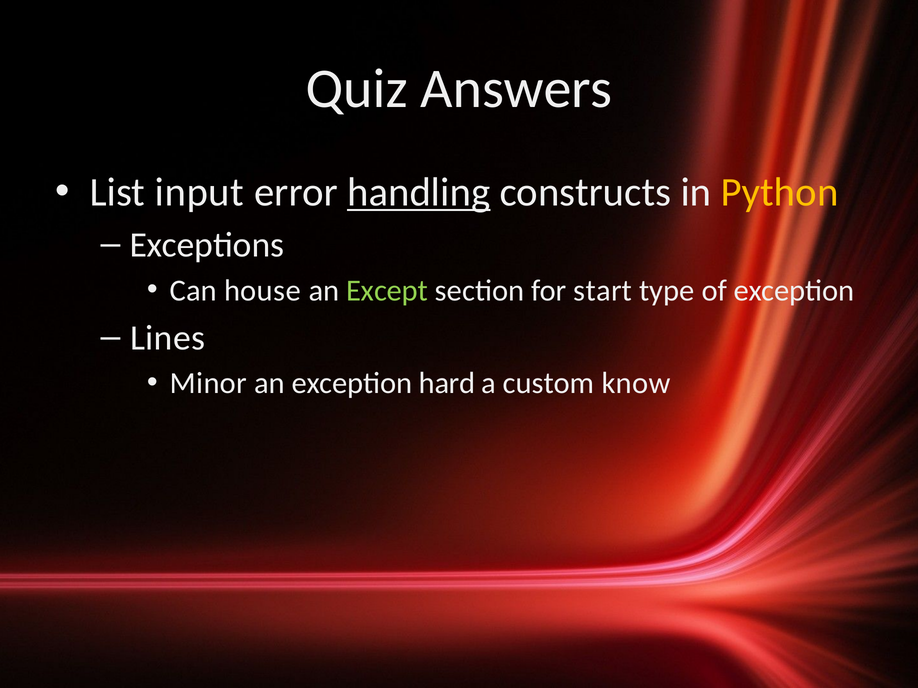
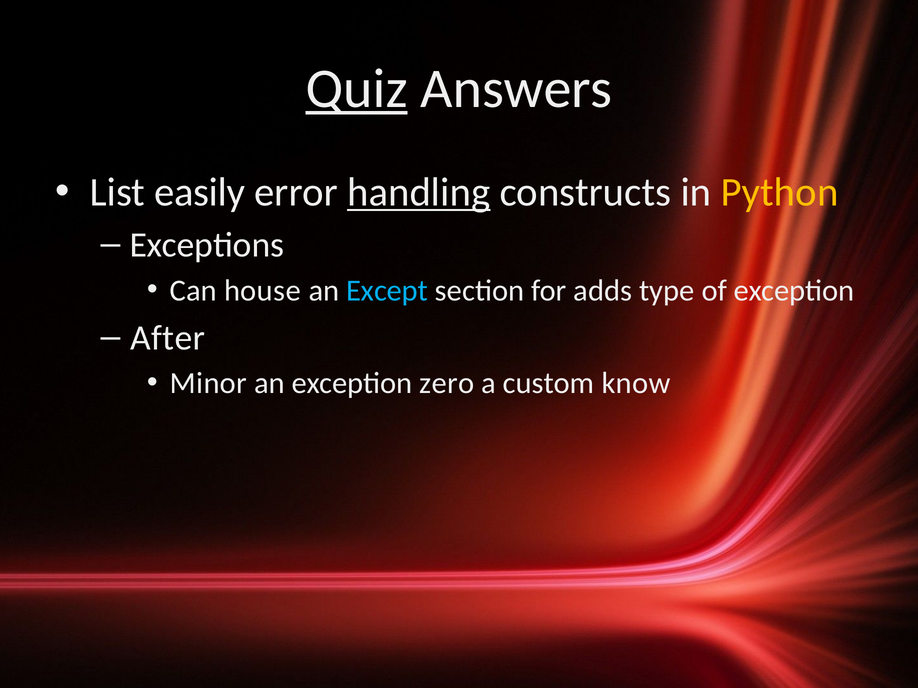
Quiz underline: none -> present
input: input -> easily
Except colour: light green -> light blue
start: start -> adds
Lines: Lines -> After
hard: hard -> zero
